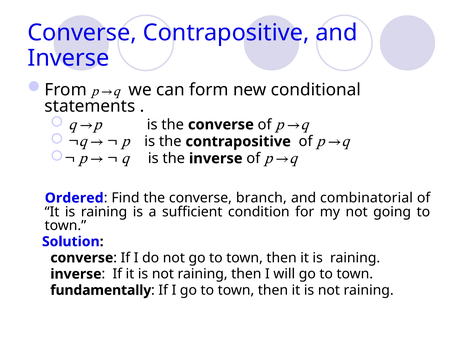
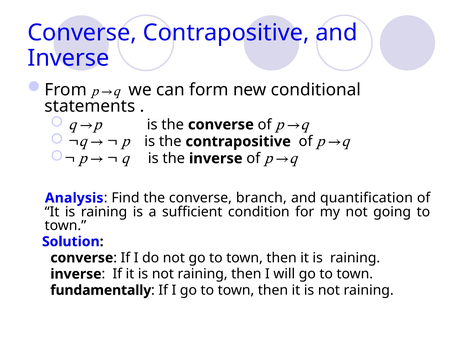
Ordered: Ordered -> Analysis
combinatorial: combinatorial -> quantification
